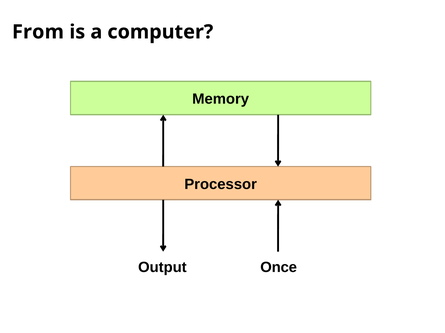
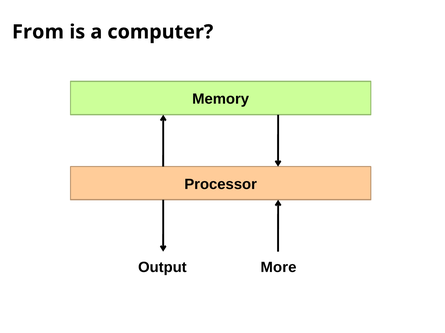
Once: Once -> More
